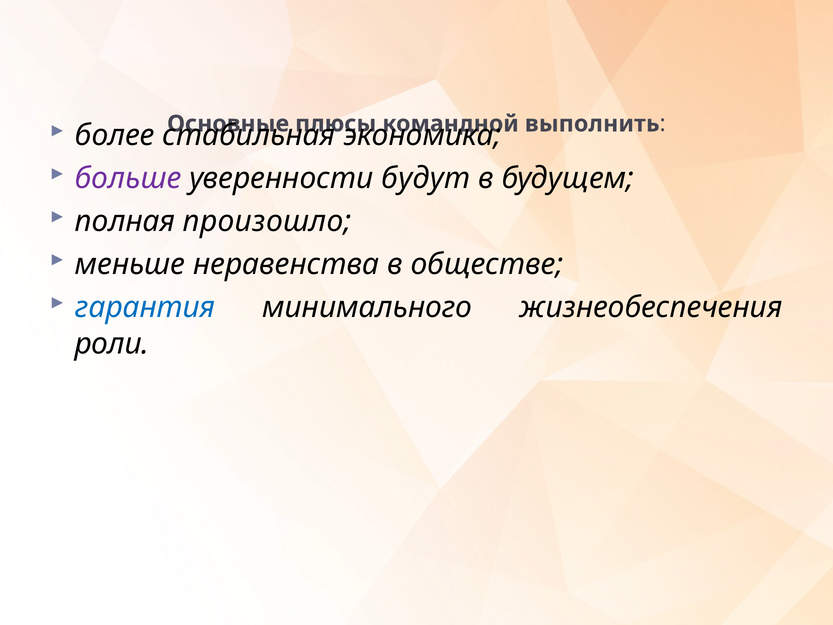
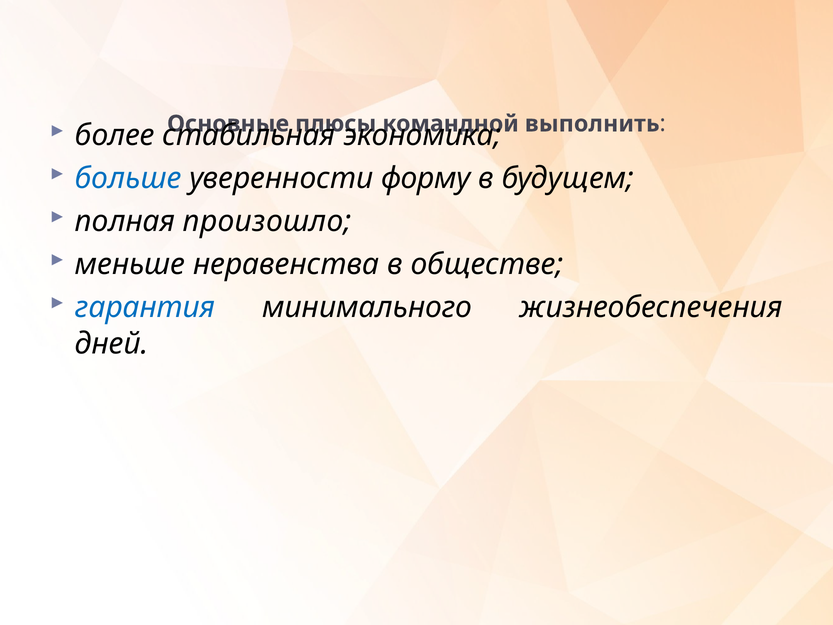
больше colour: purple -> blue
будут: будут -> форму
роли: роли -> дней
